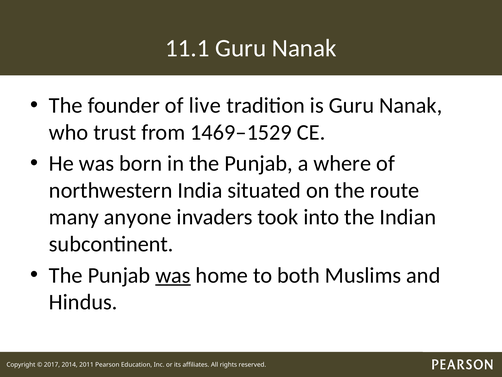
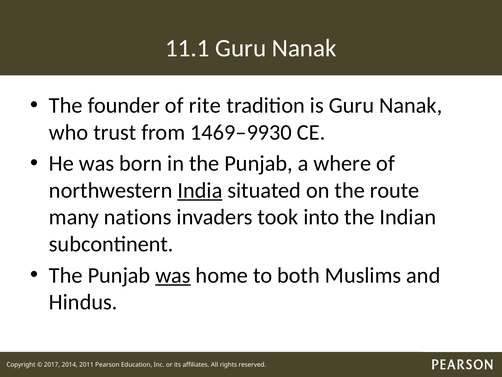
live: live -> rite
1469–1529: 1469–1529 -> 1469–9930
India underline: none -> present
anyone: anyone -> nations
